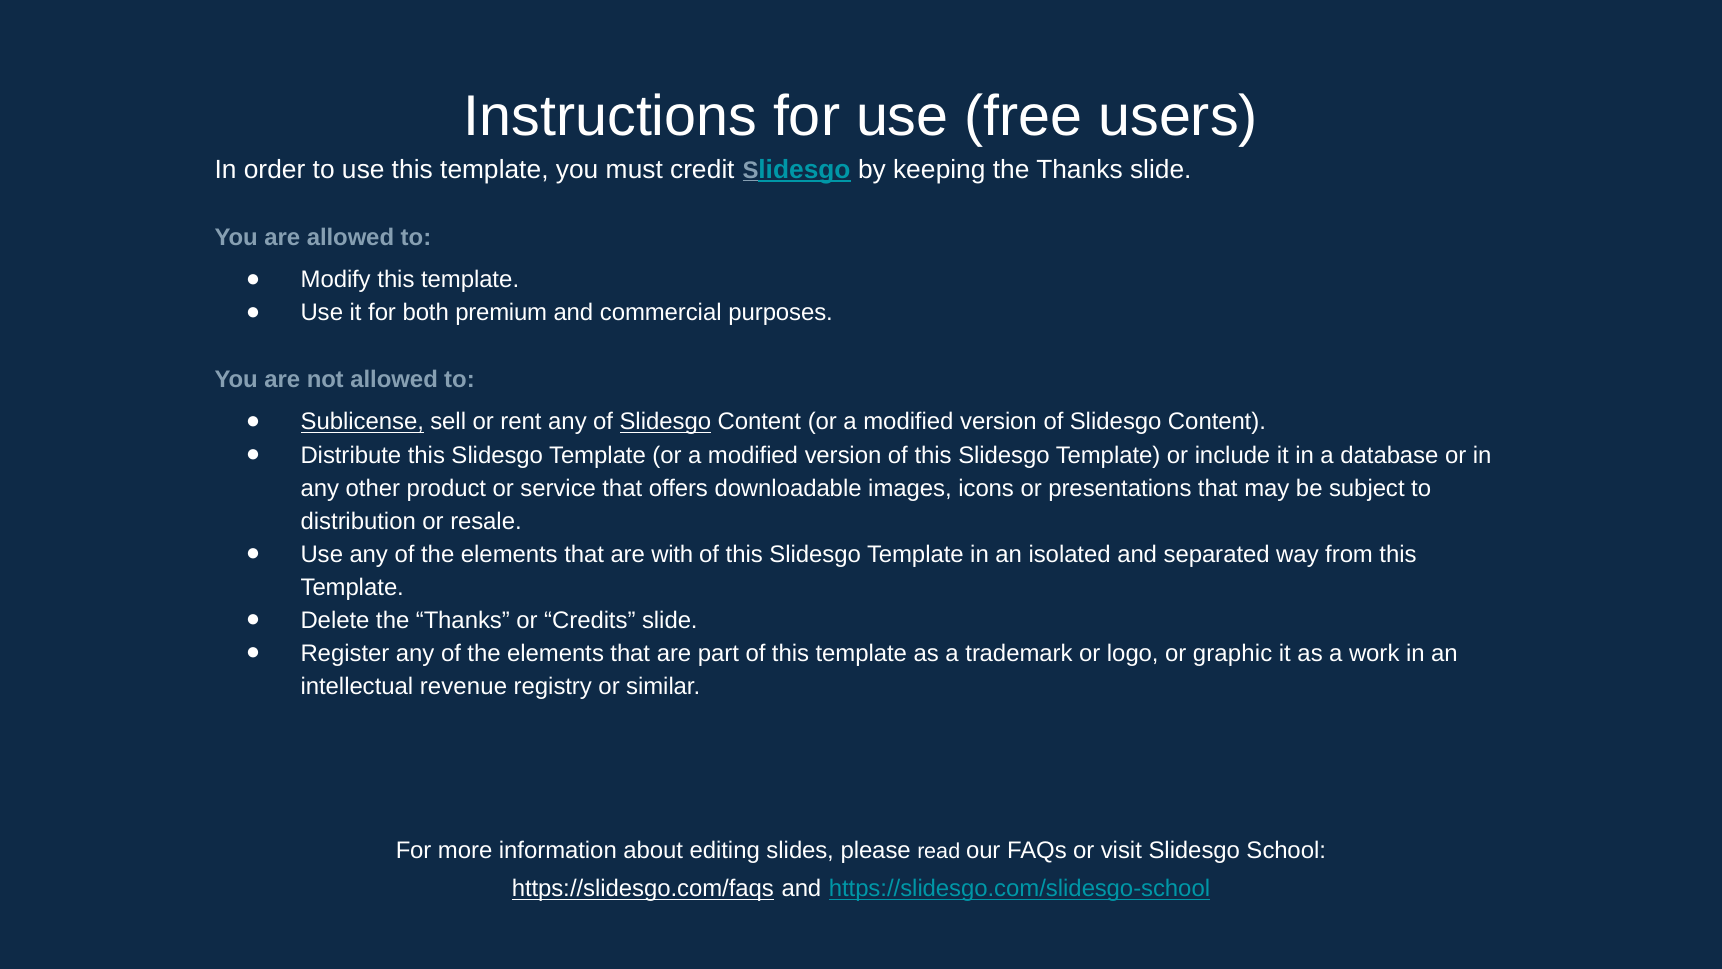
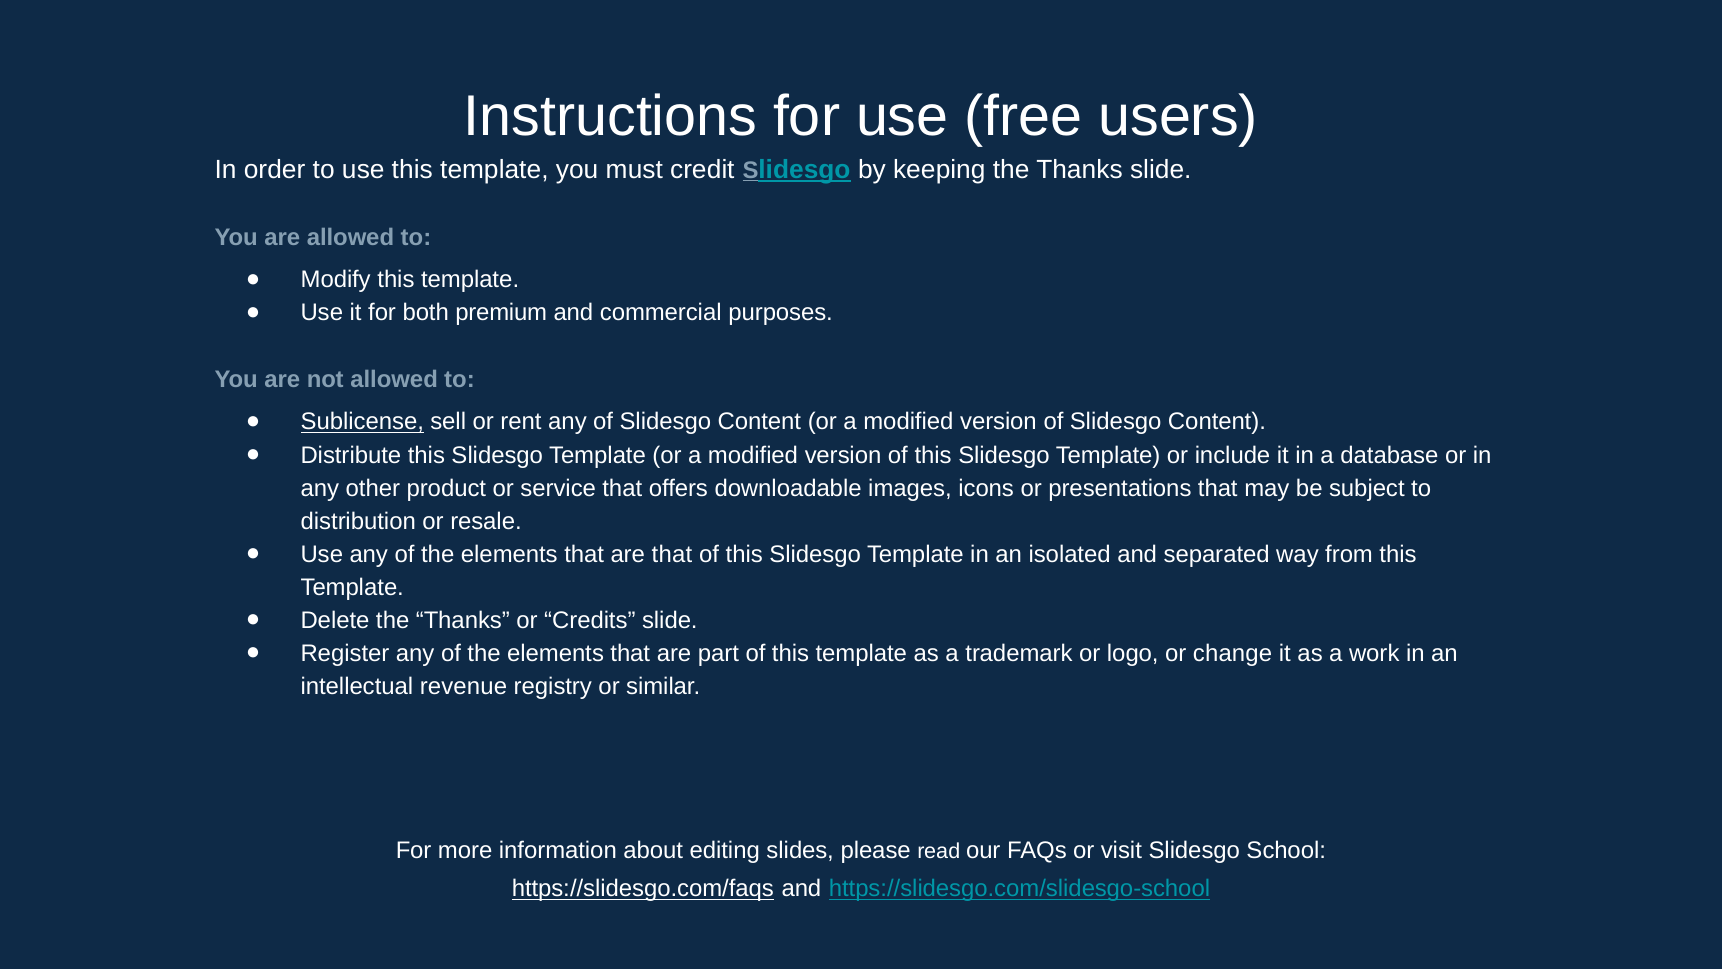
Slidesgo at (665, 422) underline: present -> none
are with: with -> that
graphic: graphic -> change
